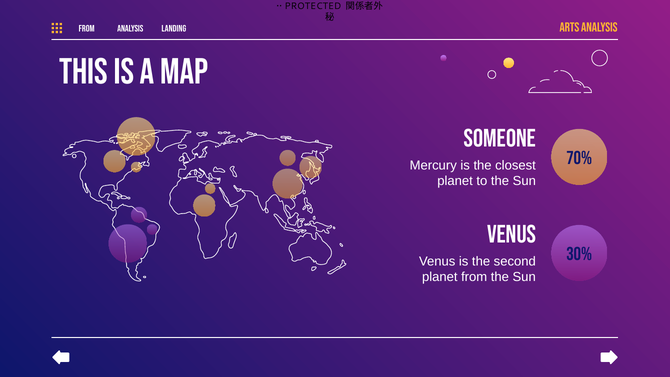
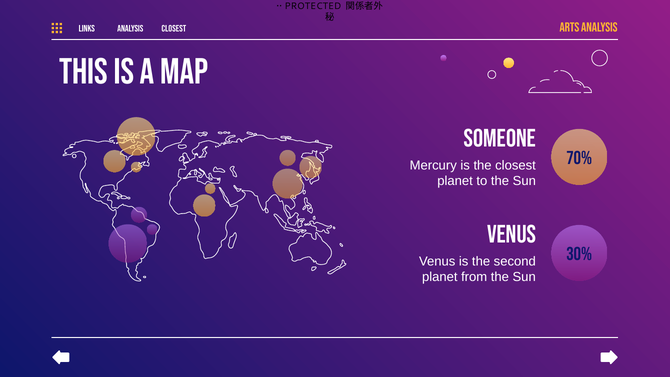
FROM at (87, 29): FROM -> LINKS
ANALYSIS LANDING: LANDING -> CLOSEST
